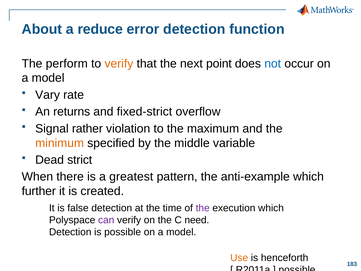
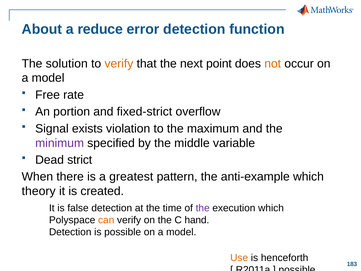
perform: perform -> solution
not colour: blue -> orange
Vary: Vary -> Free
returns: returns -> portion
rather: rather -> exists
minimum colour: orange -> purple
further: further -> theory
can colour: purple -> orange
need: need -> hand
